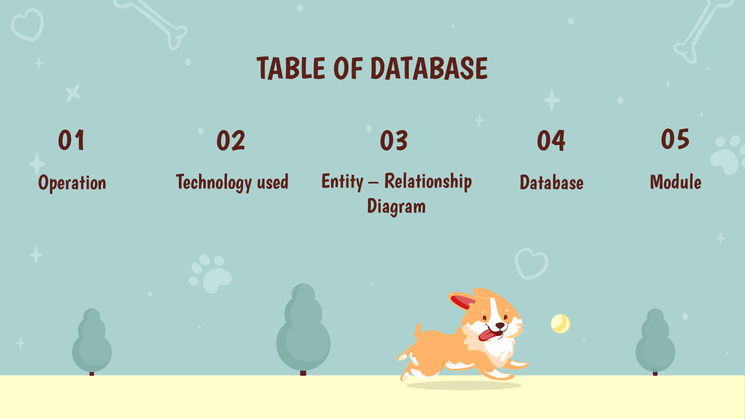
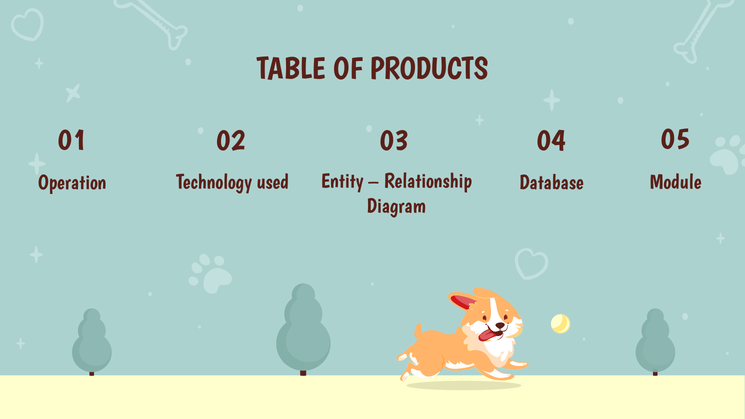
OF DATABASE: DATABASE -> PRODUCTS
